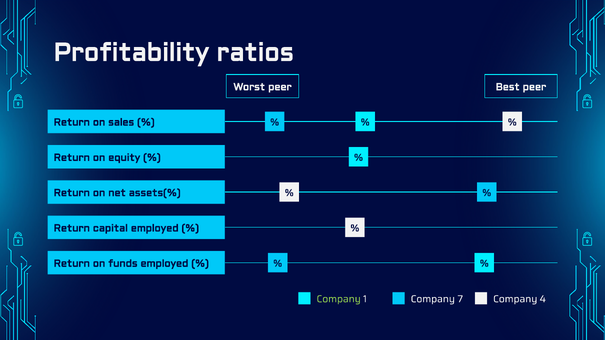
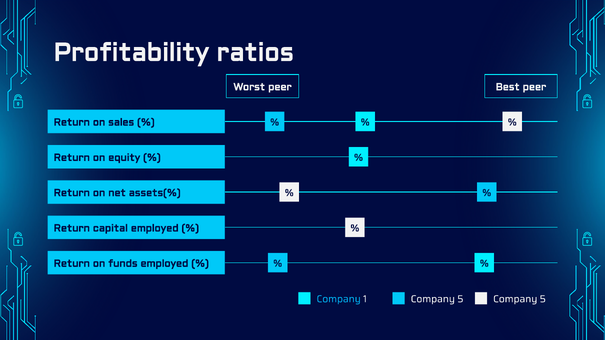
Company at (339, 299) colour: light green -> light blue
1 Company 7: 7 -> 5
4 at (543, 299): 4 -> 5
